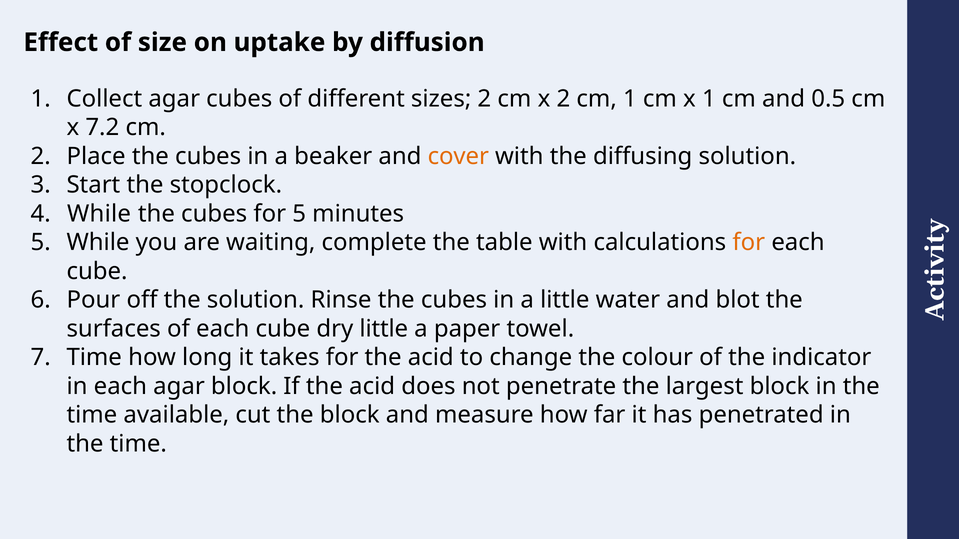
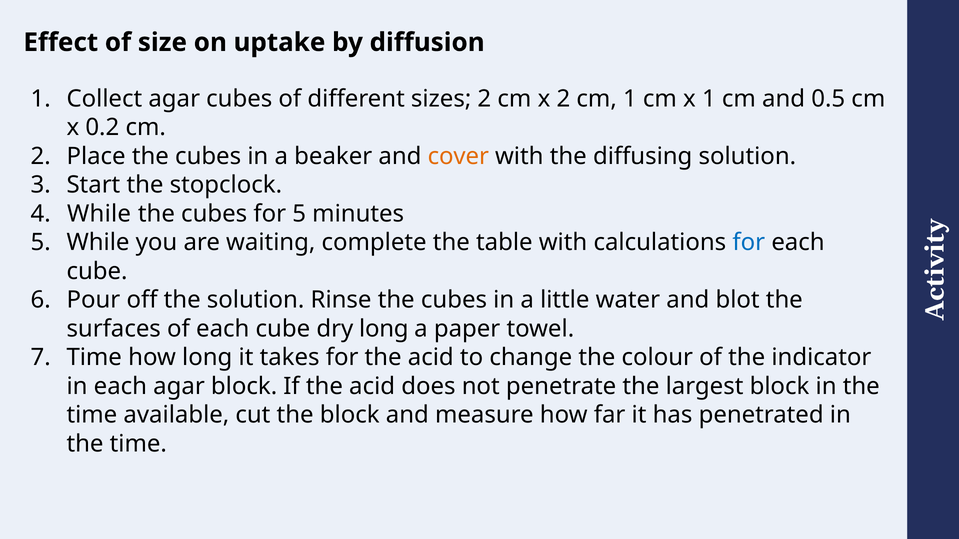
7.2: 7.2 -> 0.2
for at (749, 243) colour: orange -> blue
dry little: little -> long
